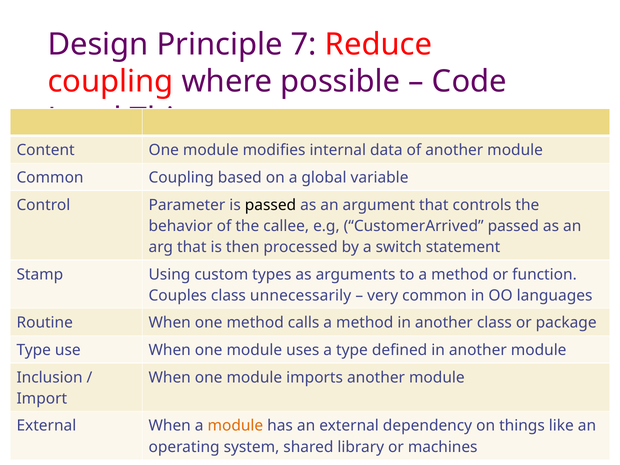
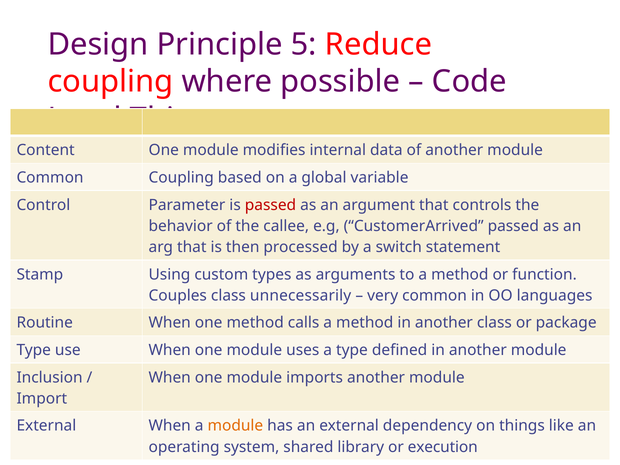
7: 7 -> 5
passed at (271, 205) colour: black -> red
machines: machines -> execution
